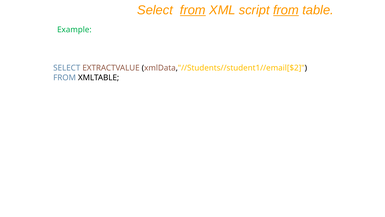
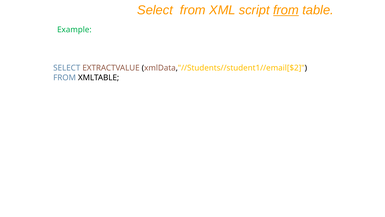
from at (193, 10) underline: present -> none
